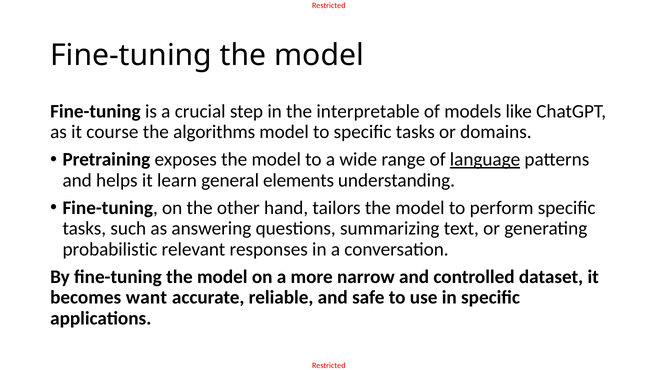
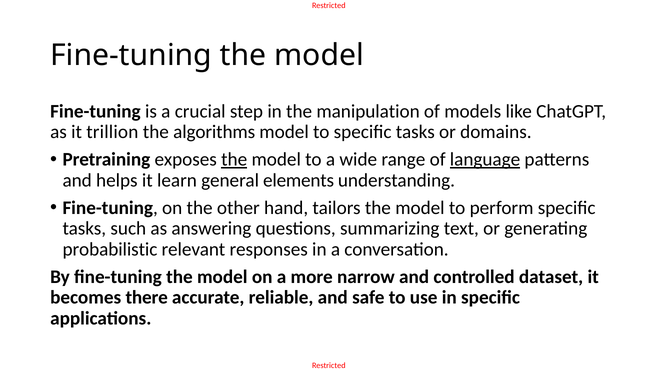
interpretable: interpretable -> manipulation
course: course -> trillion
the at (234, 160) underline: none -> present
want: want -> there
